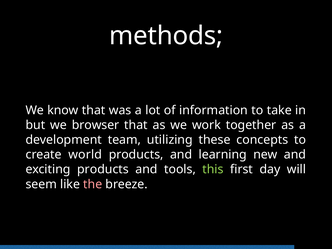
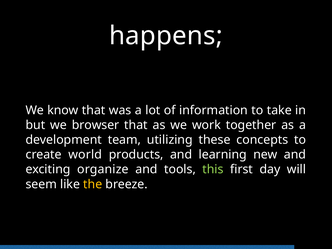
methods: methods -> happens
exciting products: products -> organize
the colour: pink -> yellow
